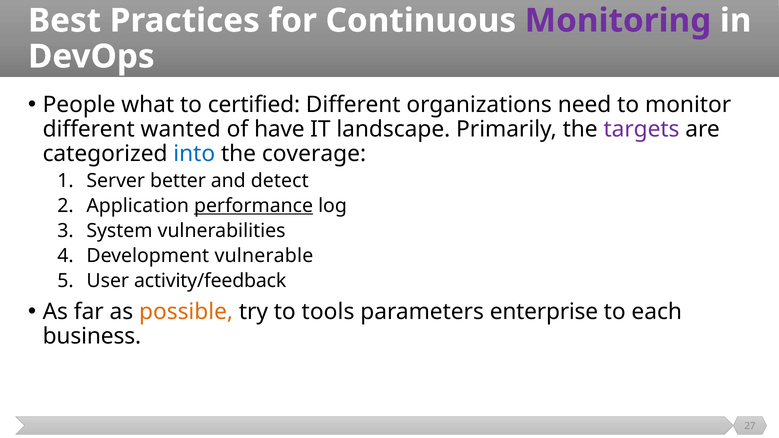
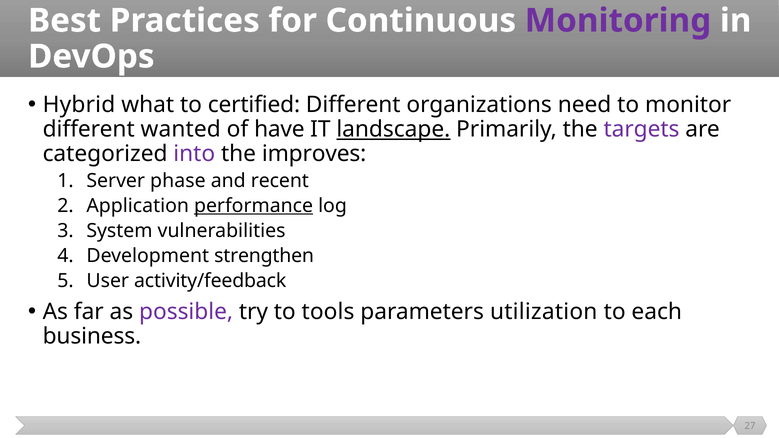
People: People -> Hybrid
landscape underline: none -> present
into colour: blue -> purple
coverage: coverage -> improves
better: better -> phase
detect: detect -> recent
vulnerable: vulnerable -> strengthen
possible colour: orange -> purple
enterprise: enterprise -> utilization
